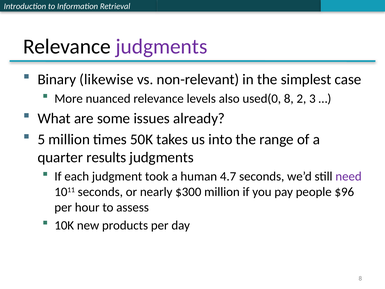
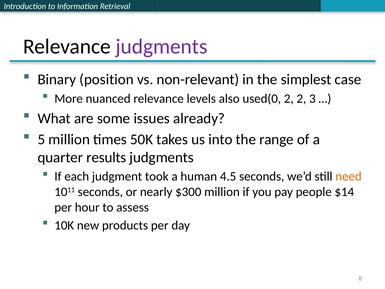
likewise: likewise -> position
used(0 8: 8 -> 2
4.7: 4.7 -> 4.5
need colour: purple -> orange
$96: $96 -> $14
